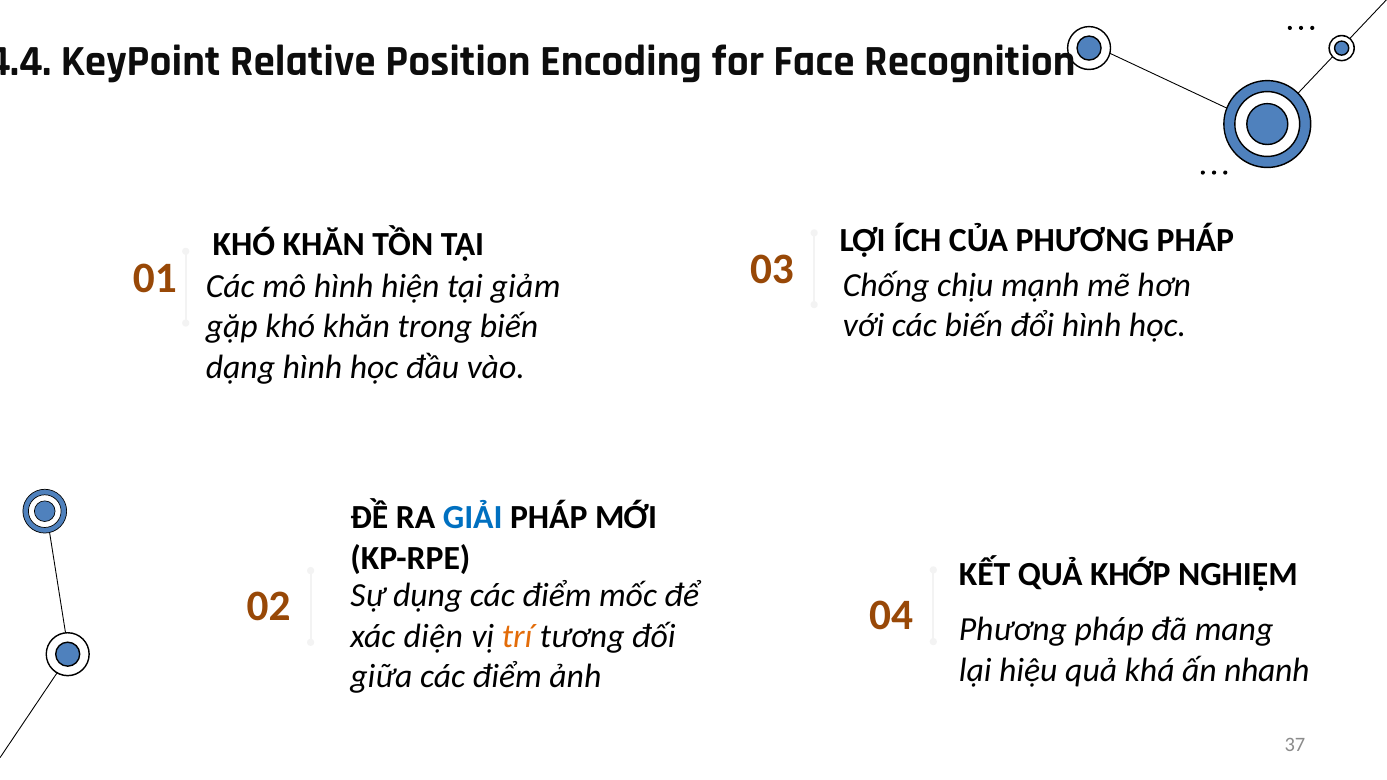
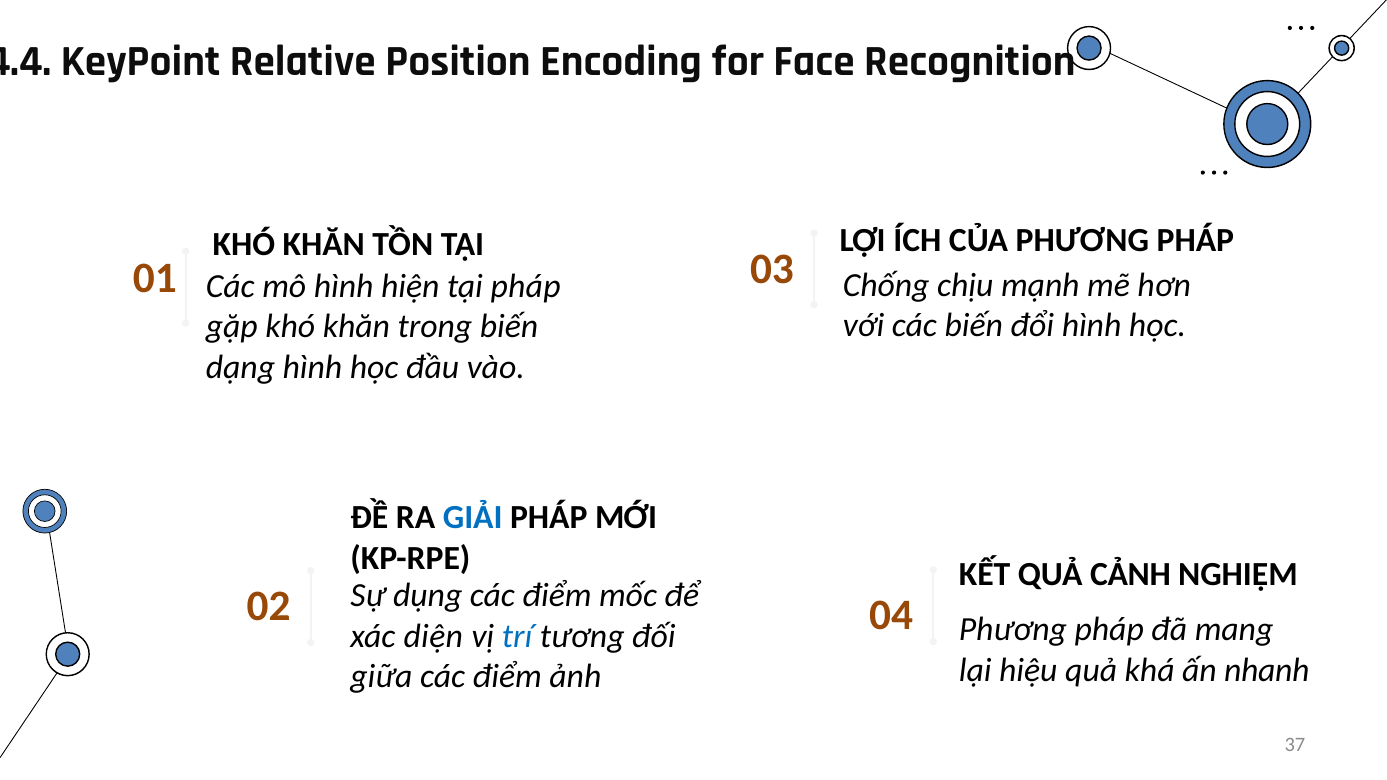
tại giảm: giảm -> pháp
KHỚP: KHỚP -> CẢNH
trí colour: orange -> blue
